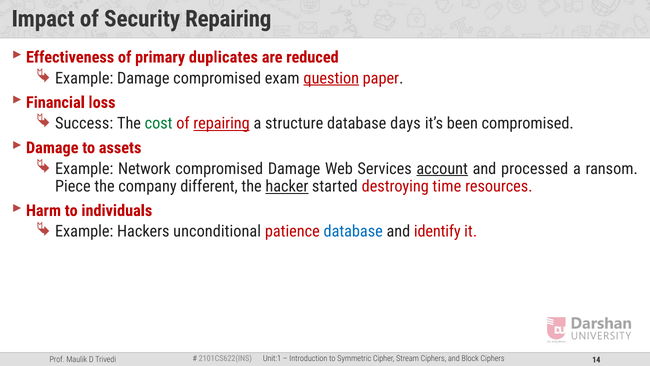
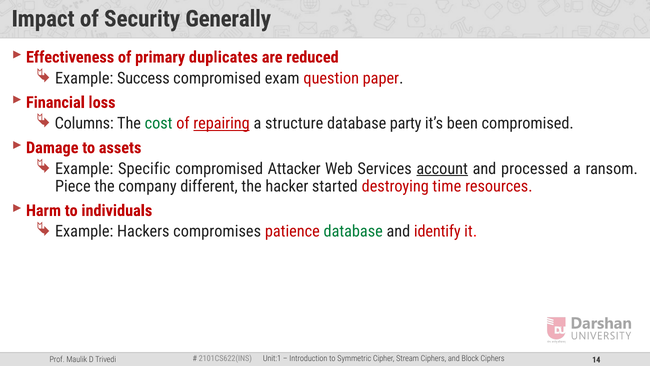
Security Repairing: Repairing -> Generally
Example Damage: Damage -> Success
question underline: present -> none
Success: Success -> Columns
days: days -> party
Network: Network -> Specific
compromised Damage: Damage -> Attacker
hacker underline: present -> none
unconditional: unconditional -> compromises
database at (353, 231) colour: blue -> green
